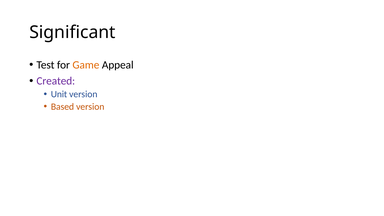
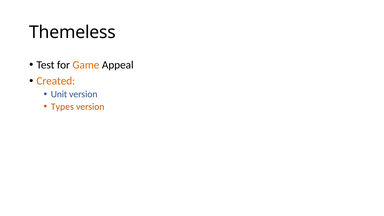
Significant: Significant -> Themeless
Created colour: purple -> orange
Based: Based -> Types
